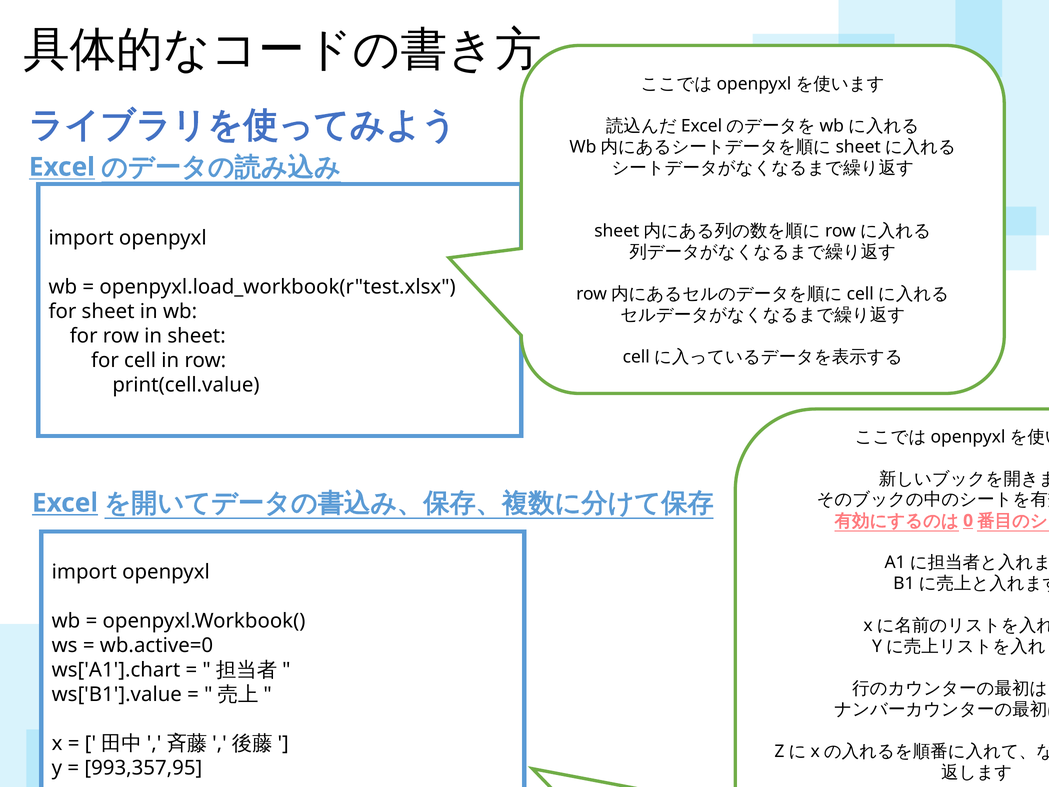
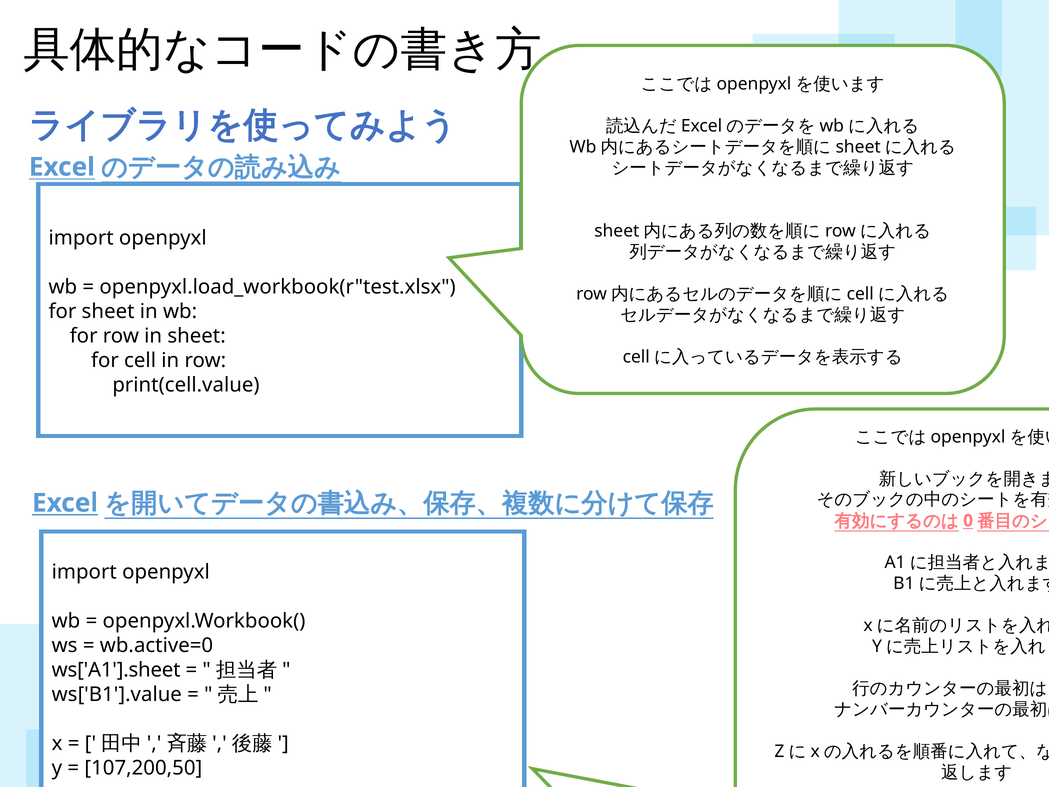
ws['A1'].chart: ws['A1'].chart -> ws['A1'].sheet
993,357,95: 993,357,95 -> 107,200,50
